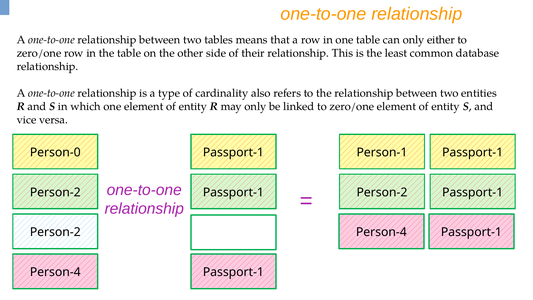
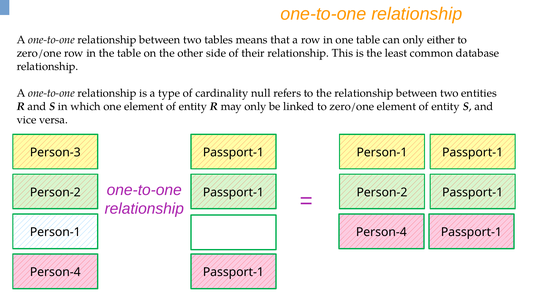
also: also -> null
Person-0: Person-0 -> Person-3
Person-2 at (55, 232): Person-2 -> Person-1
